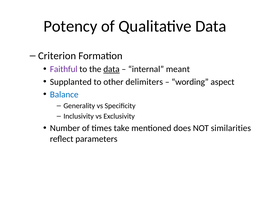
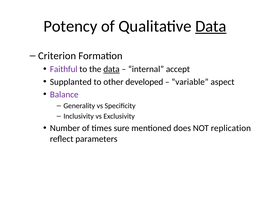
Data at (211, 26) underline: none -> present
meant: meant -> accept
delimiters: delimiters -> developed
wording: wording -> variable
Balance colour: blue -> purple
take: take -> sure
similarities: similarities -> replication
